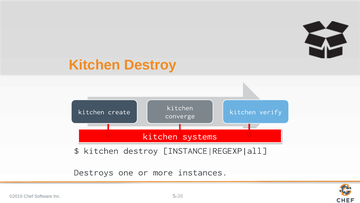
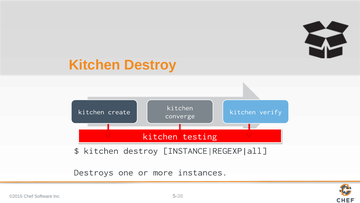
systems: systems -> testing
